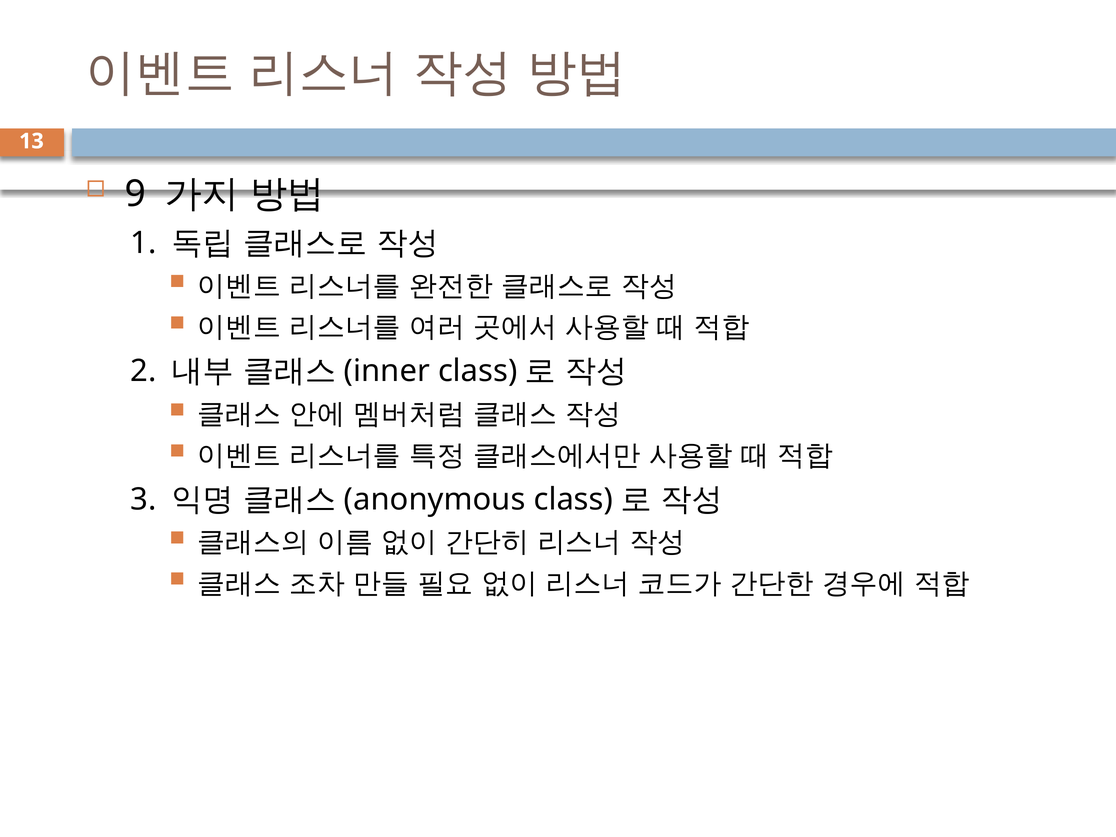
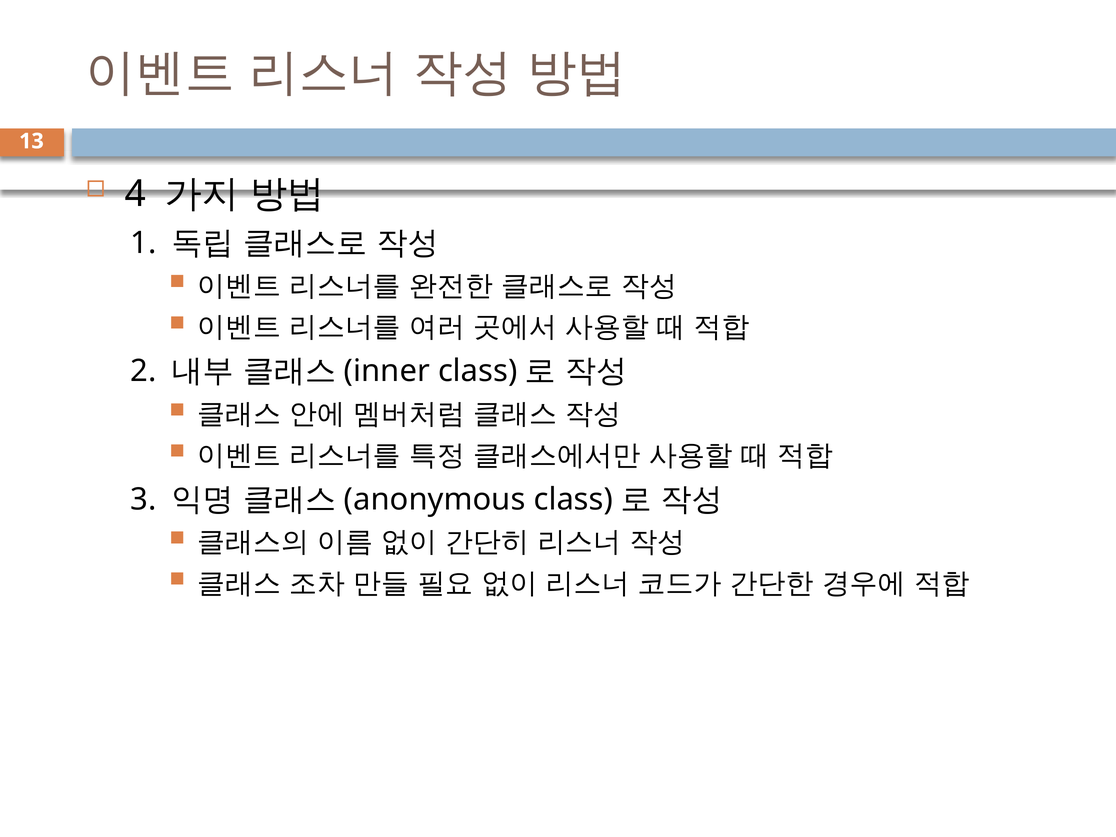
9: 9 -> 4
